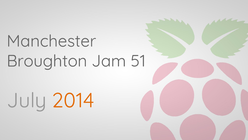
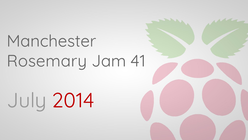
Broughton: Broughton -> Rosemary
51: 51 -> 41
2014 colour: orange -> red
